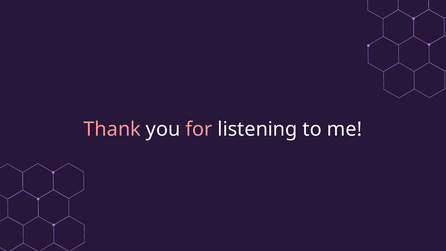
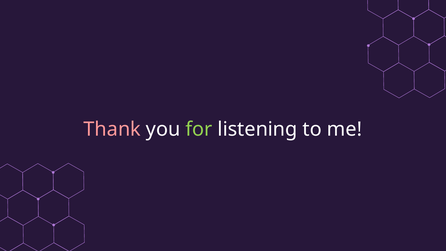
for colour: pink -> light green
